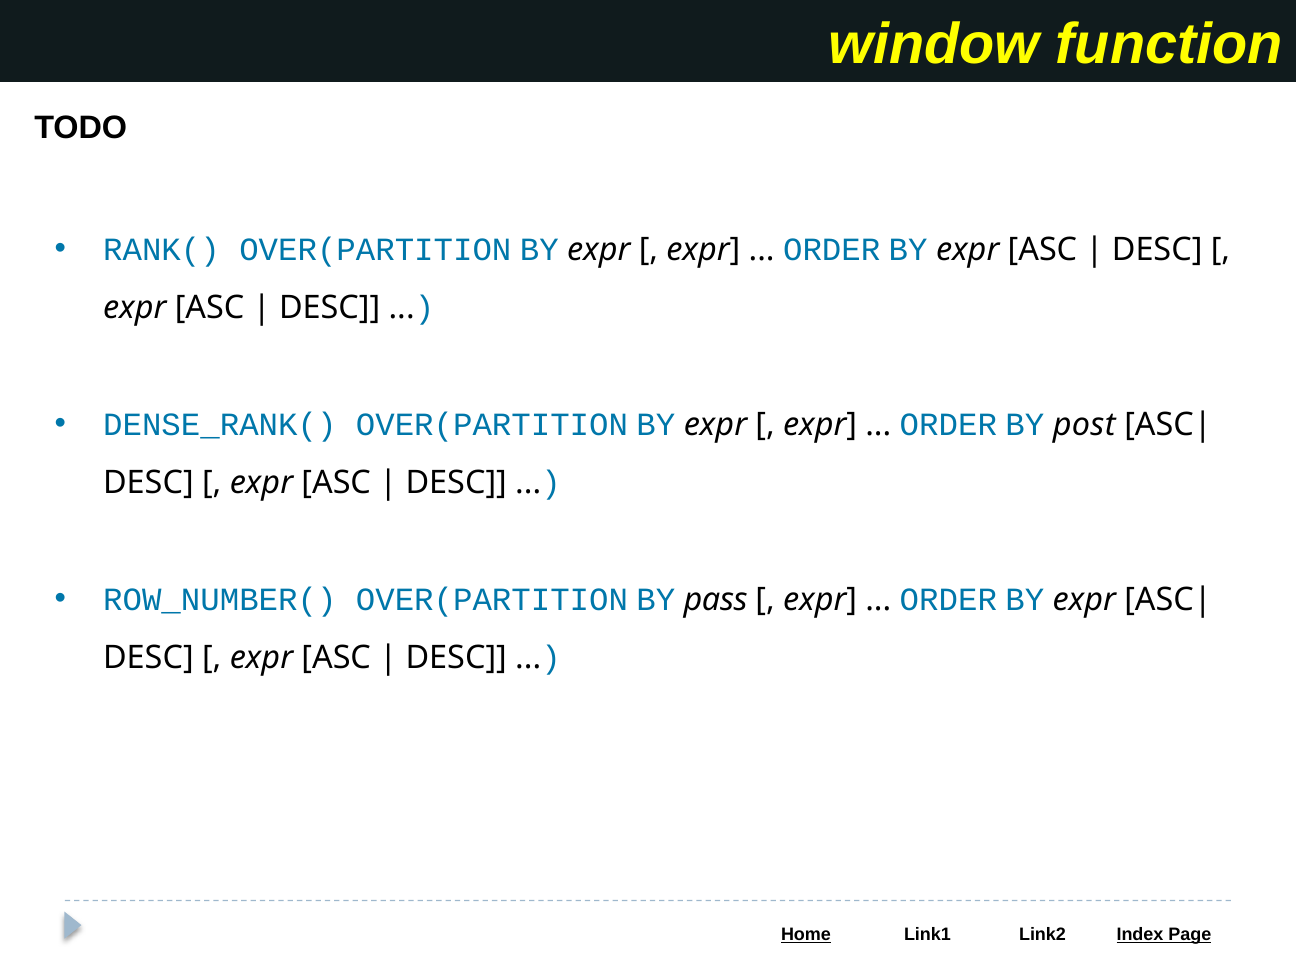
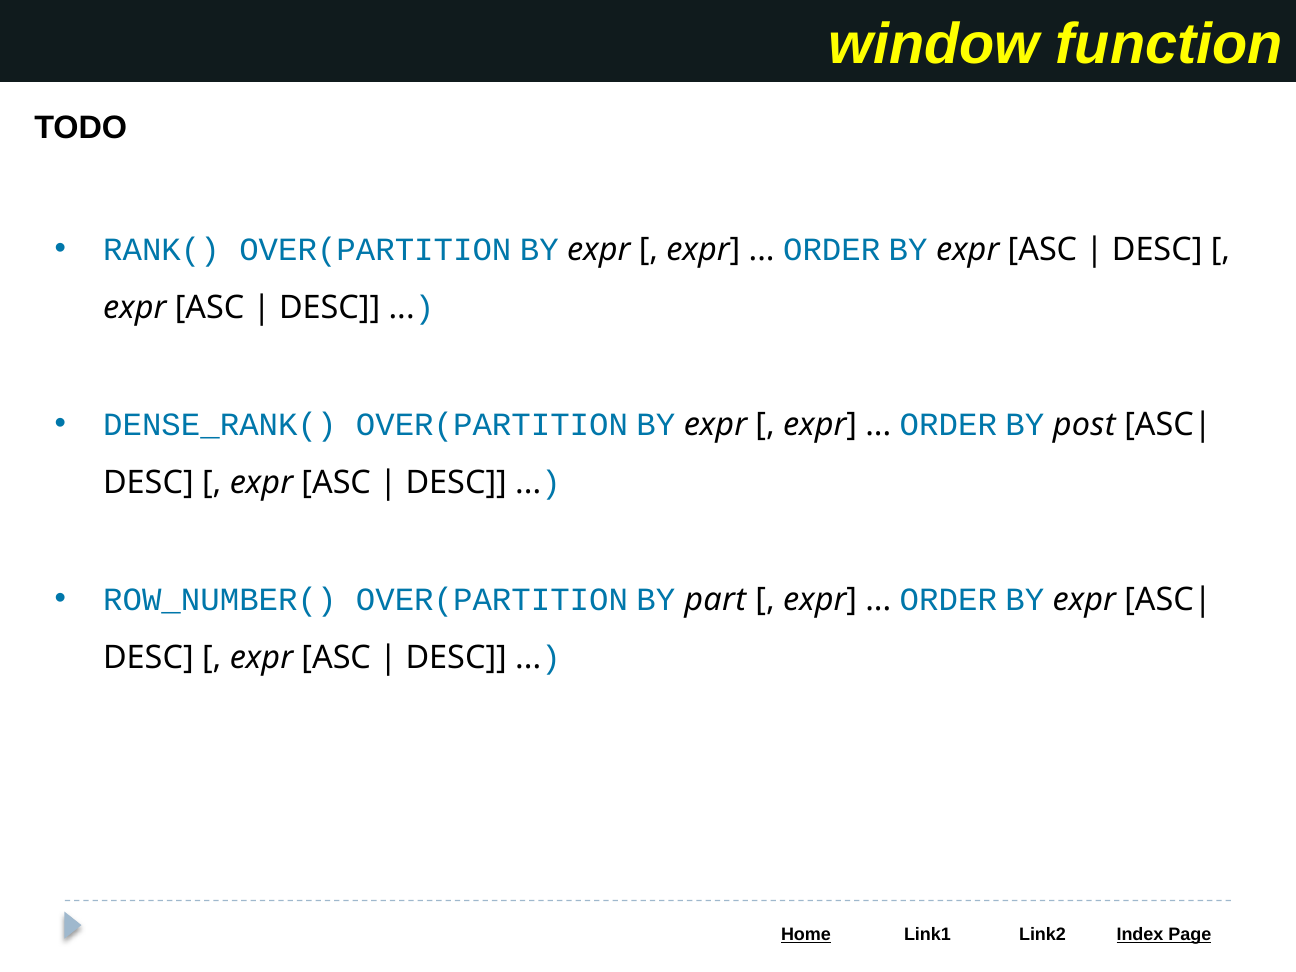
pass: pass -> part
